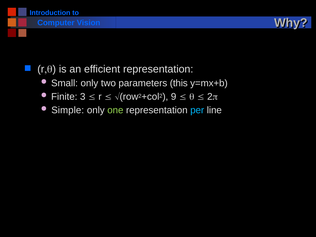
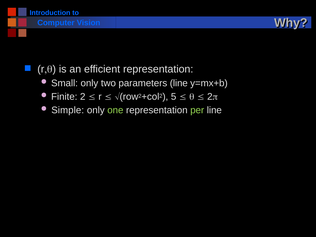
parameters this: this -> line
Finite 3: 3 -> 2
9: 9 -> 5
per colour: light blue -> light green
